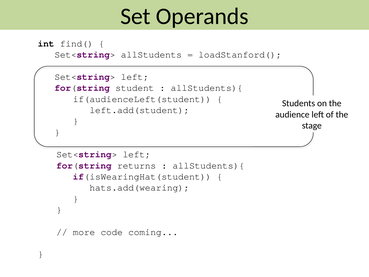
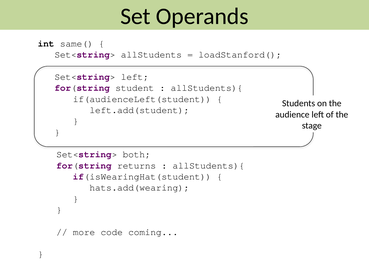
find(: find( -> same(
left at (137, 154): left -> both
